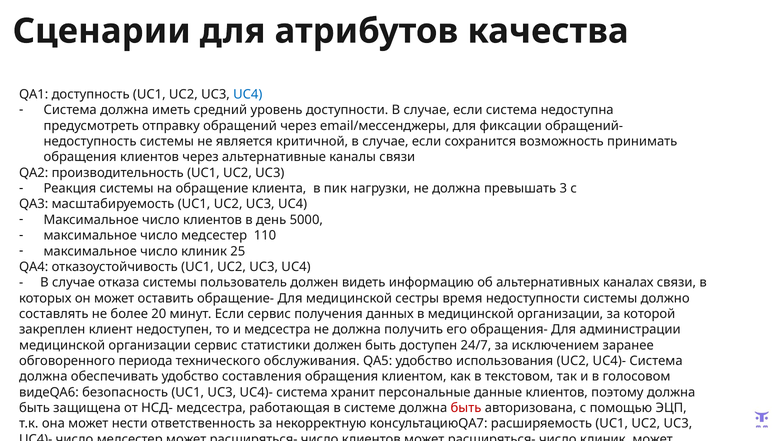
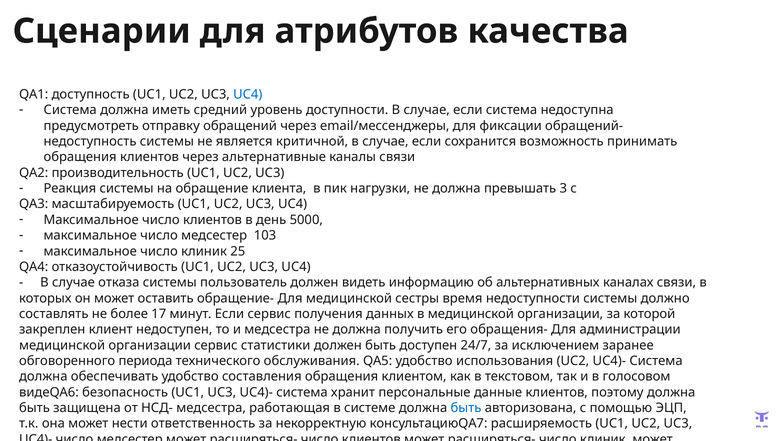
110: 110 -> 103
20: 20 -> 17
быть at (466, 407) colour: red -> blue
